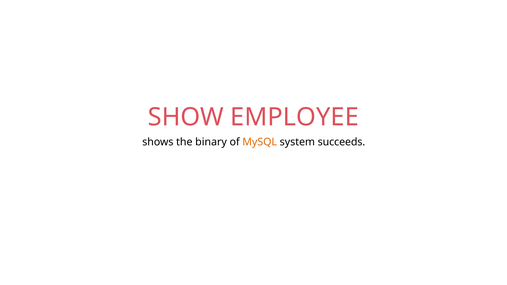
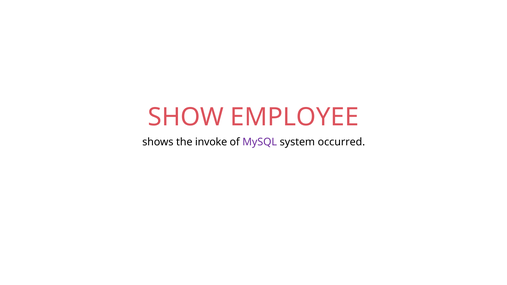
binary: binary -> invoke
MySQL colour: orange -> purple
succeeds: succeeds -> occurred
